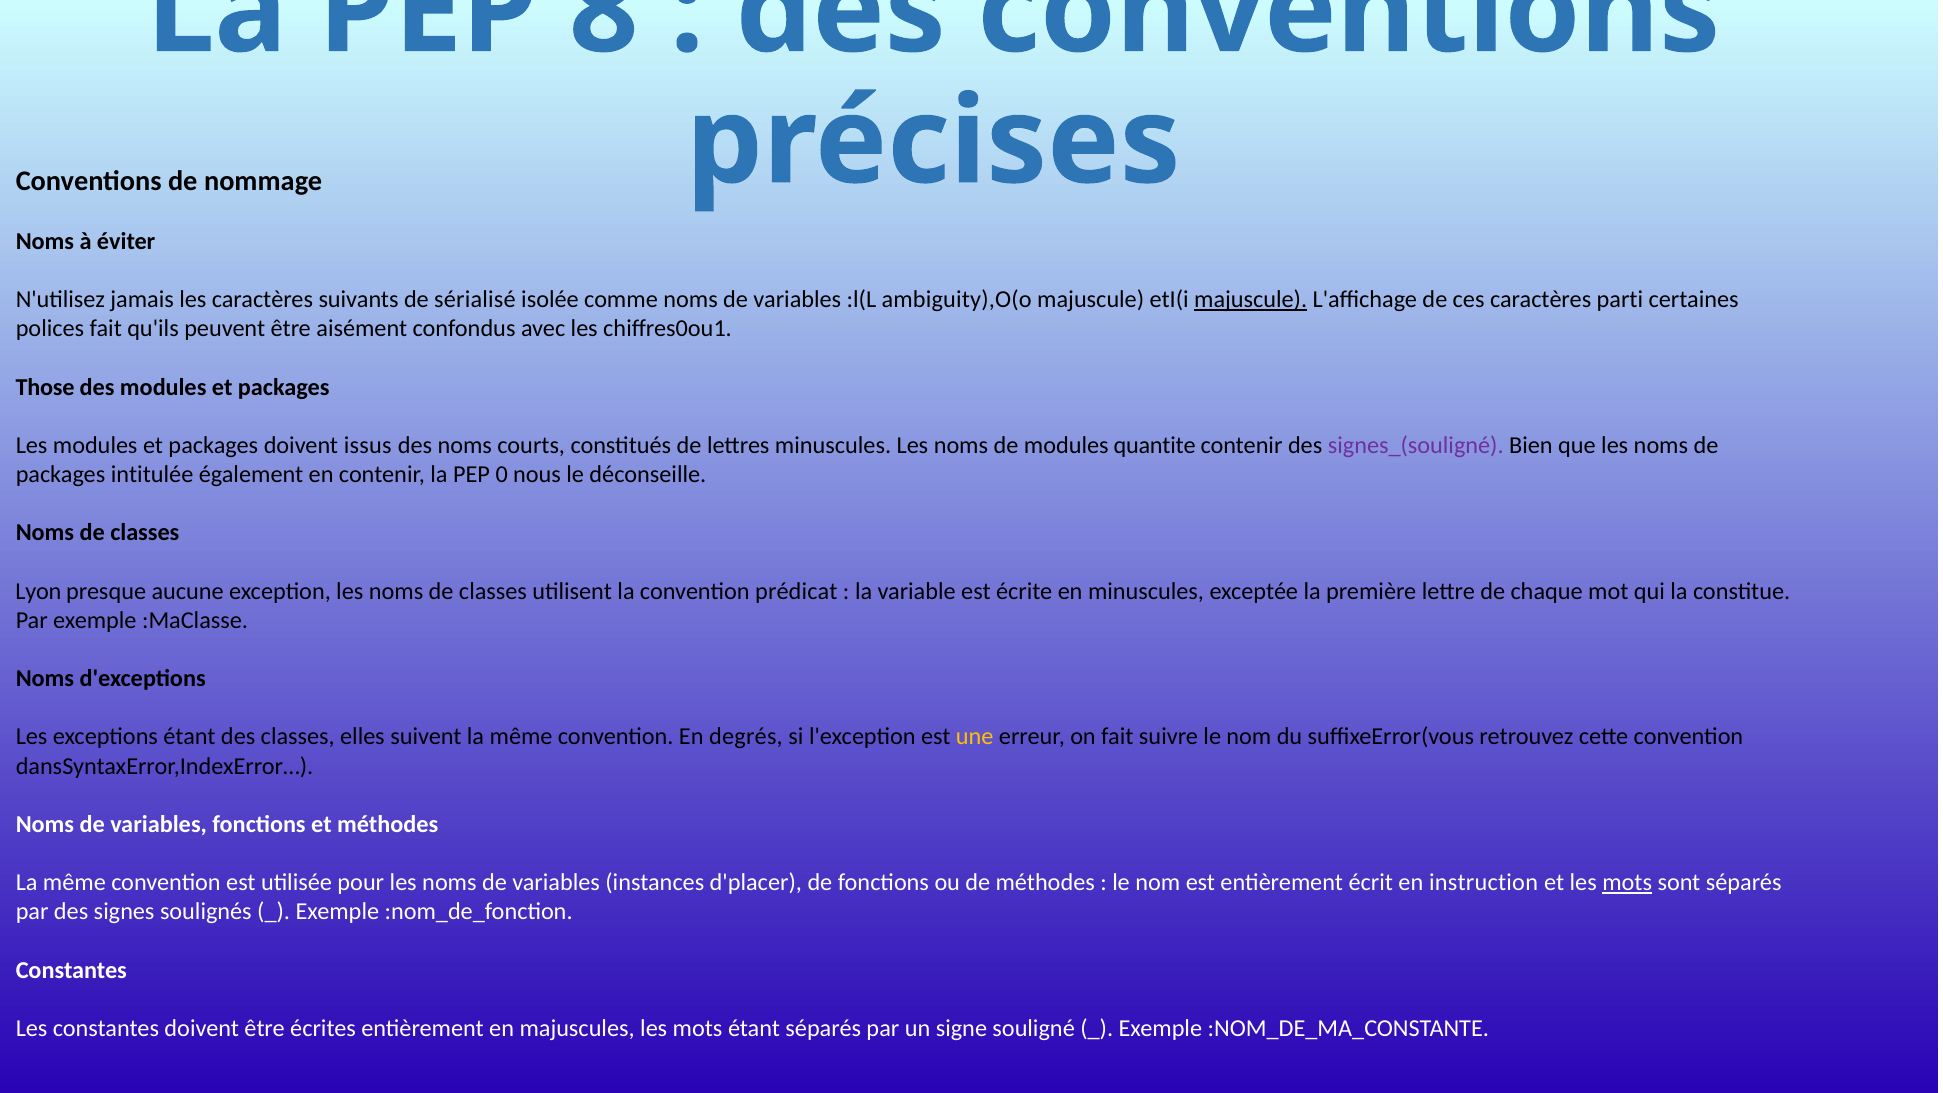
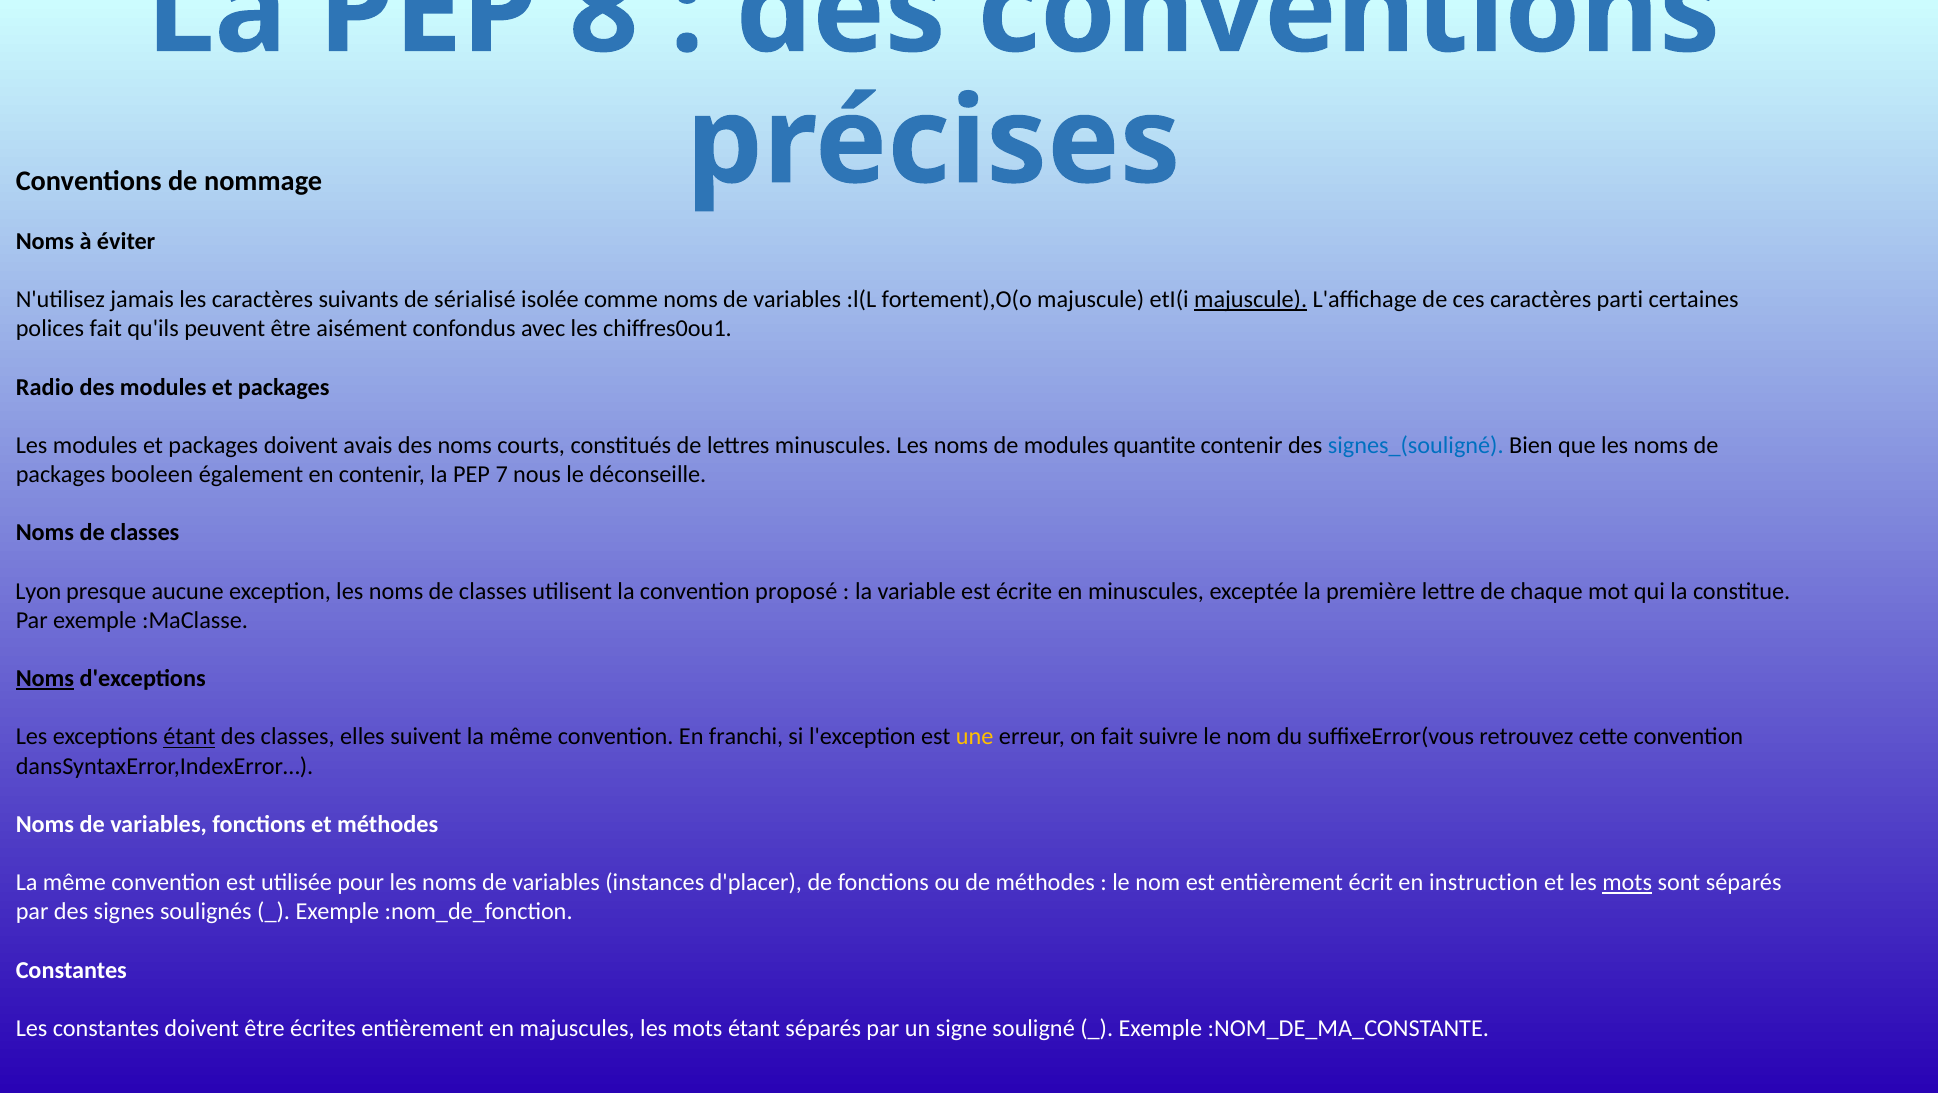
ambiguity),O(o: ambiguity),O(o -> fortement),O(o
Those: Those -> Radio
issus: issus -> avais
signes_(souligné colour: purple -> blue
intitulée: intitulée -> booleen
0: 0 -> 7
prédicat: prédicat -> proposé
Noms at (45, 679) underline: none -> present
étant at (190, 737) underline: none -> present
degrés: degrés -> franchi
